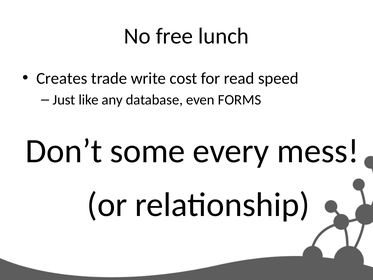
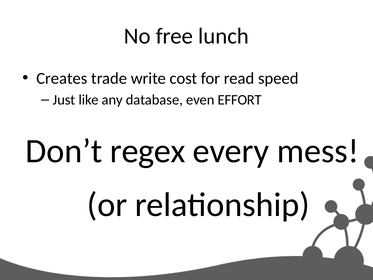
FORMS: FORMS -> EFFORT
some: some -> regex
